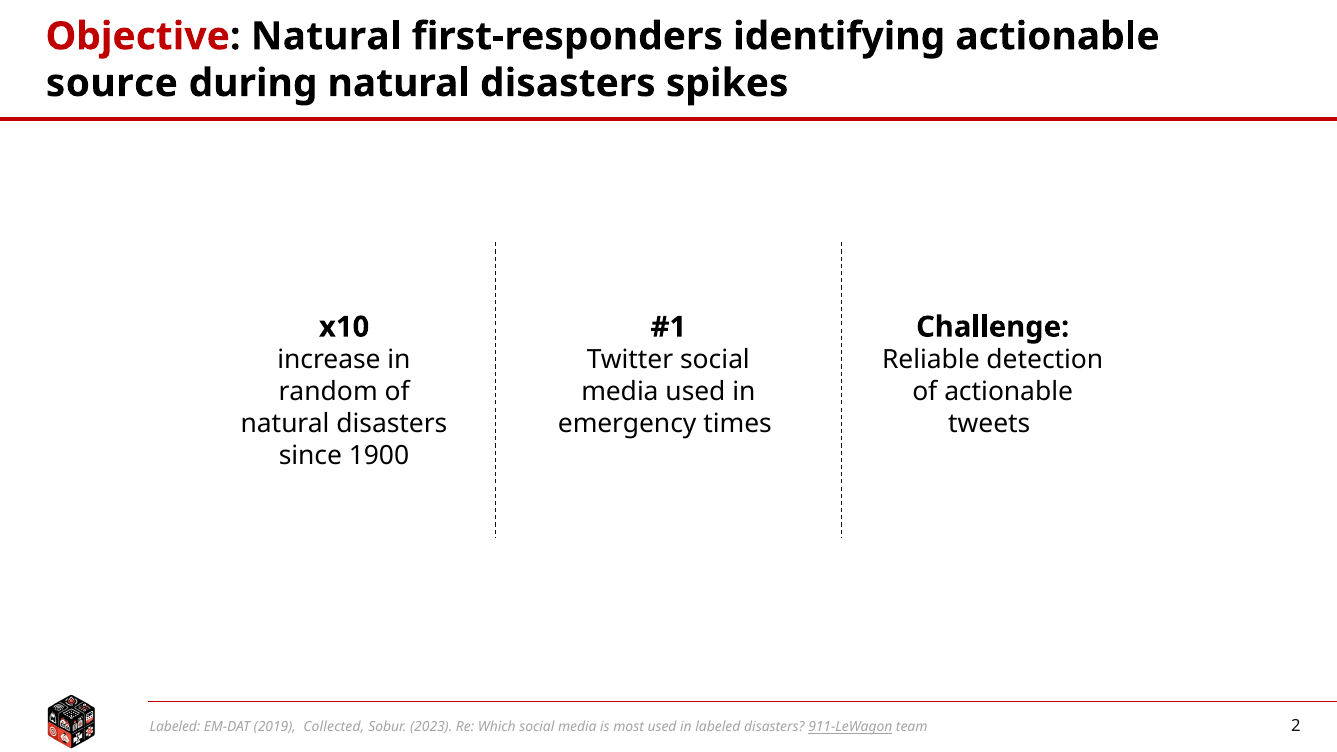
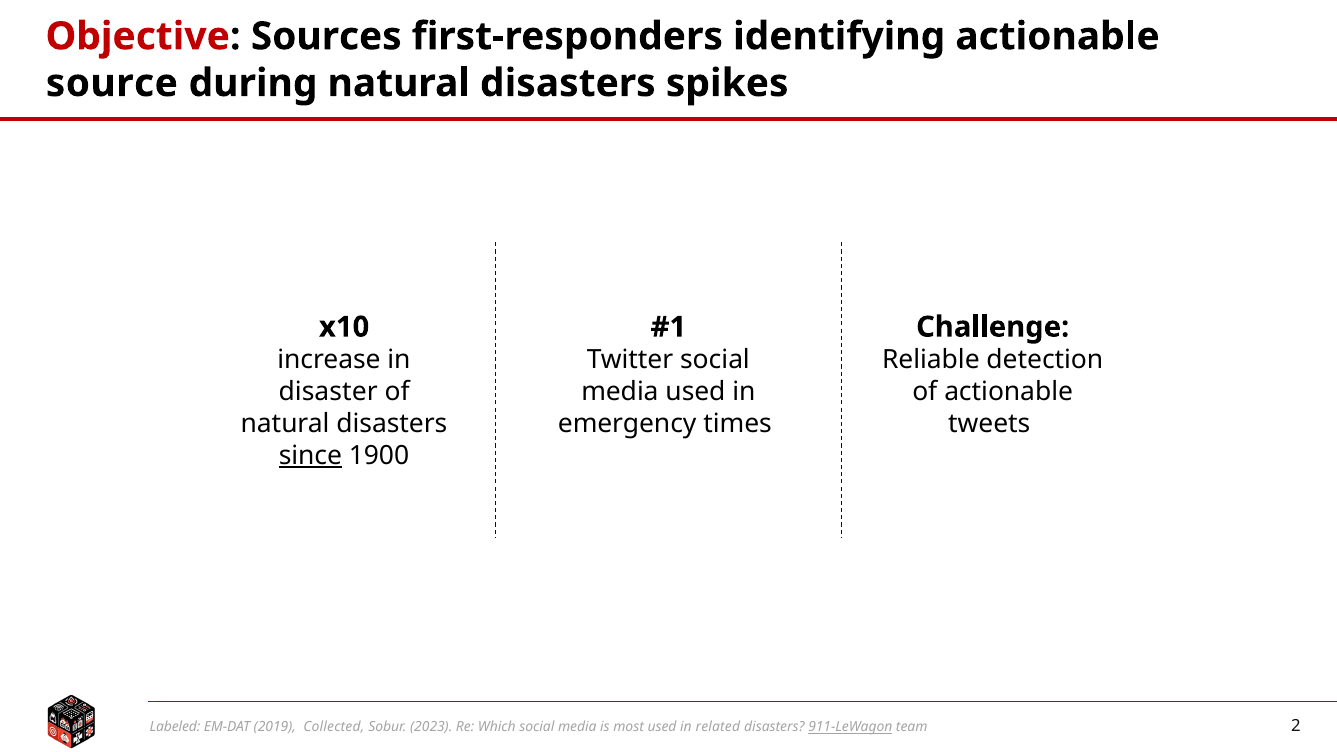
Objective Natural: Natural -> Sources
random: random -> disaster
since underline: none -> present
in labeled: labeled -> related
